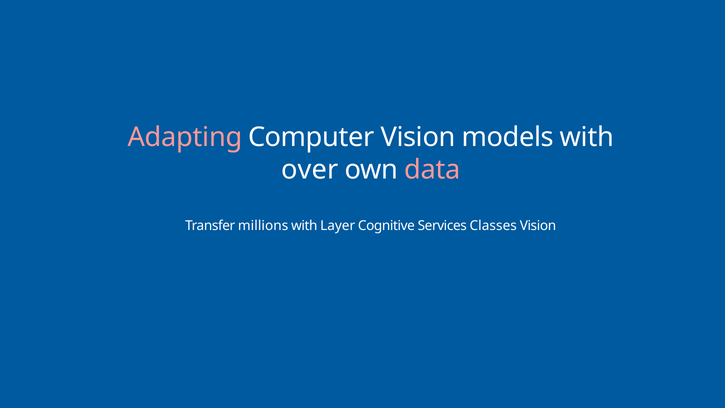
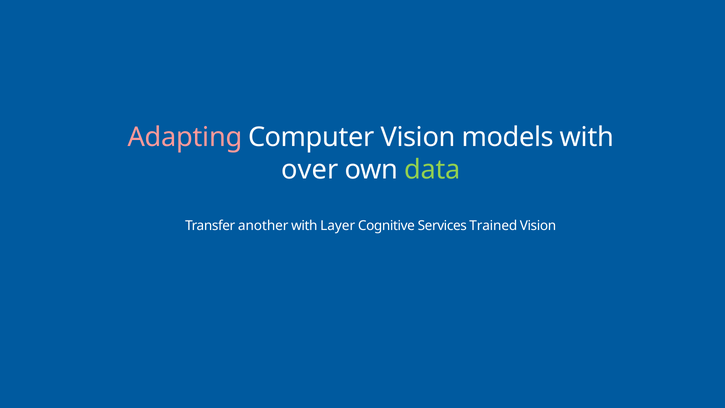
data colour: pink -> light green
millions: millions -> another
Classes: Classes -> Trained
